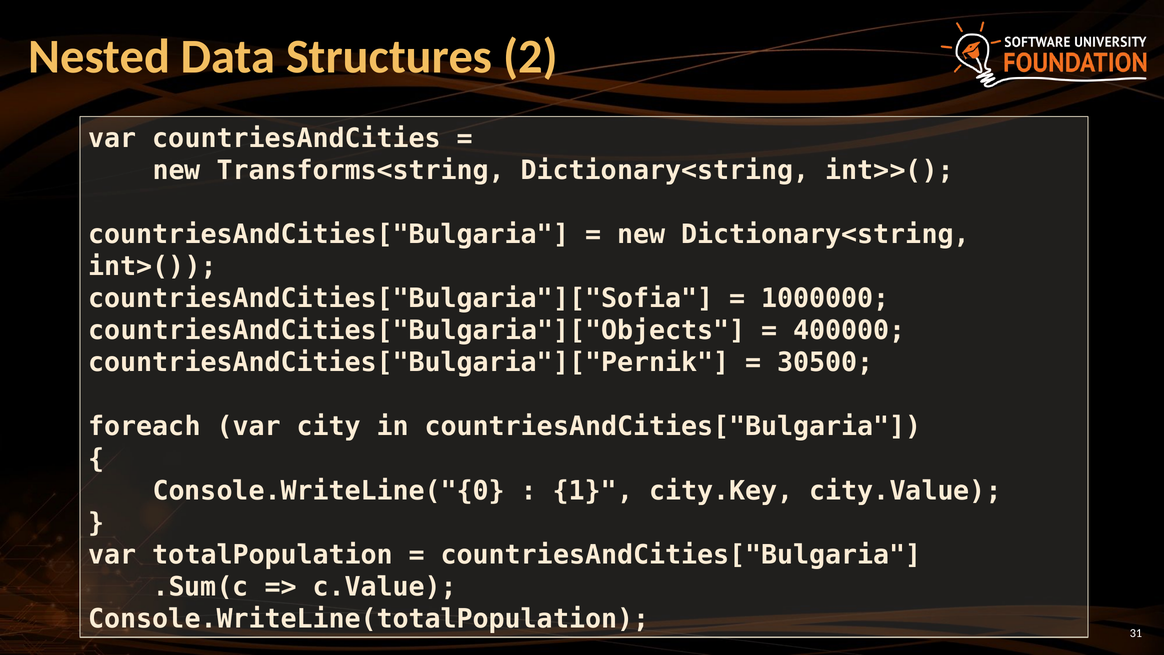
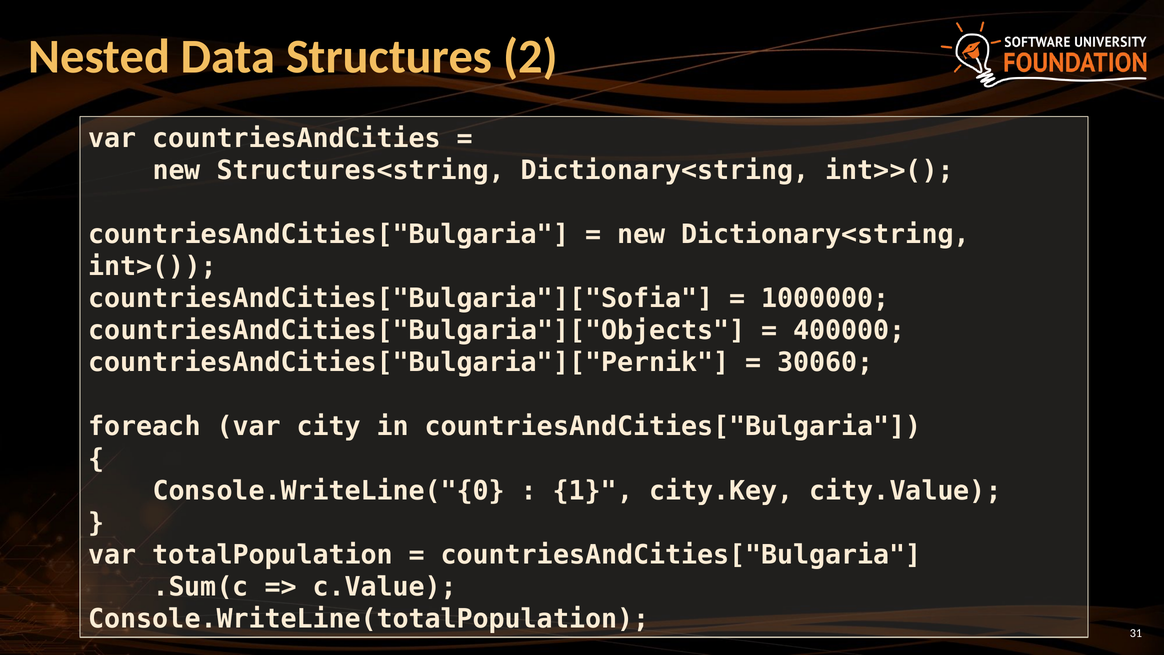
Transforms<string: Transforms<string -> Structures<string
30500: 30500 -> 30060
